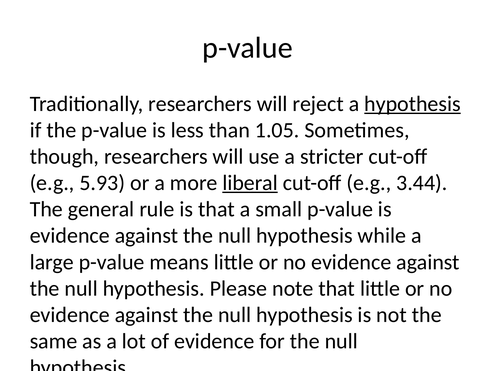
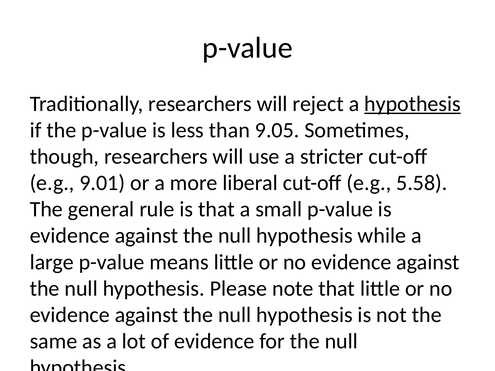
1.05: 1.05 -> 9.05
5.93: 5.93 -> 9.01
liberal underline: present -> none
3.44: 3.44 -> 5.58
